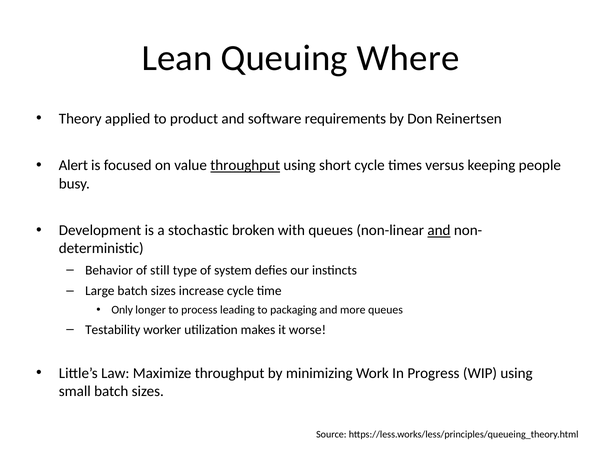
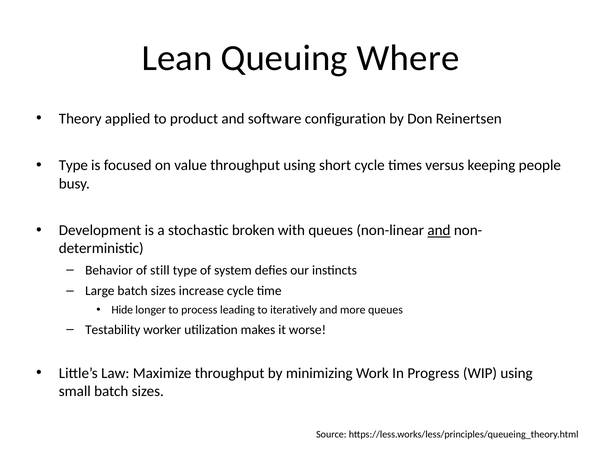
requirements: requirements -> configuration
Alert at (73, 166): Alert -> Type
throughput at (245, 166) underline: present -> none
Only: Only -> Hide
packaging: packaging -> iteratively
